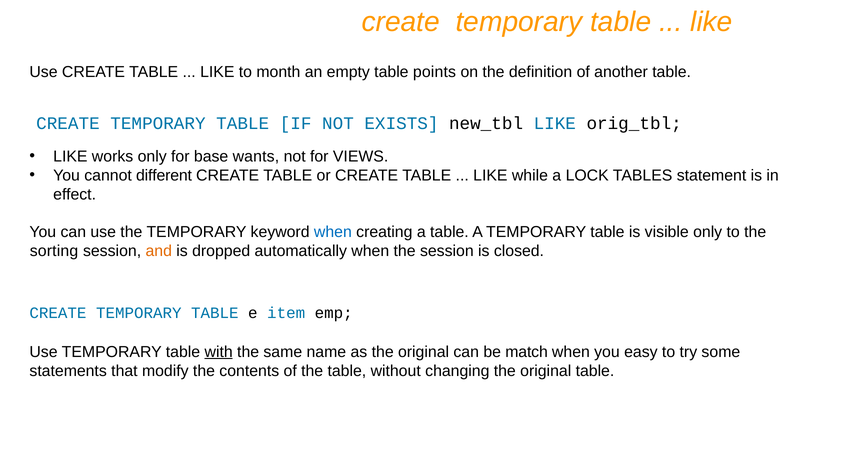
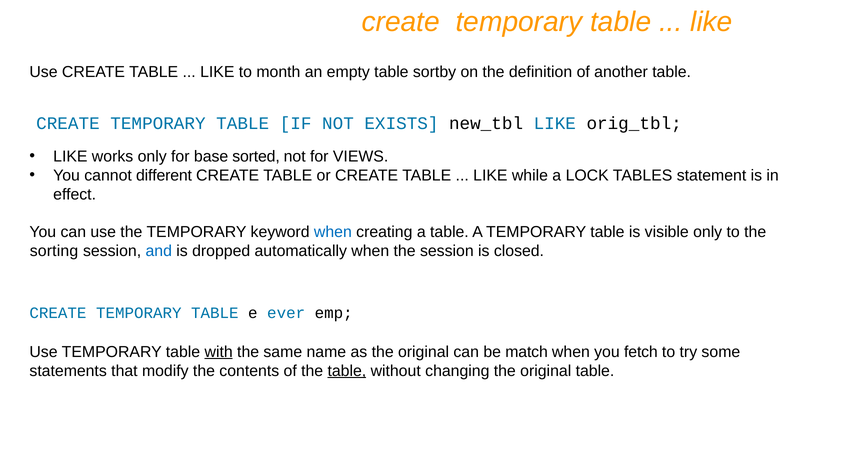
points: points -> sortby
wants: wants -> sorted
and colour: orange -> blue
item: item -> ever
easy: easy -> fetch
table at (347, 370) underline: none -> present
